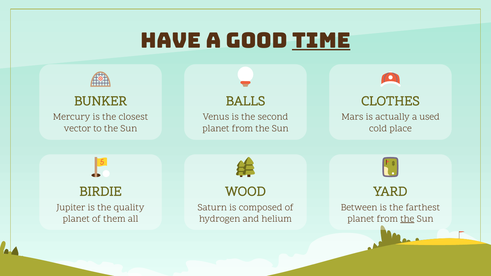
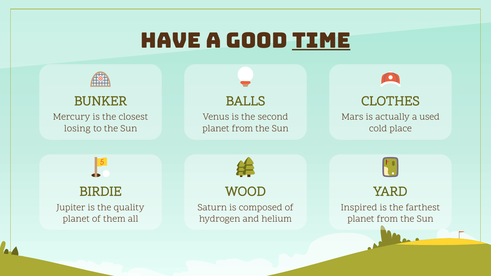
vector: vector -> losing
Between: Between -> Inspired
the at (407, 219) underline: present -> none
